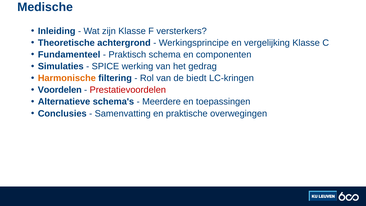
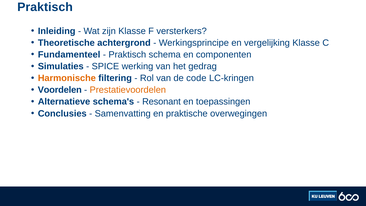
Medische at (45, 7): Medische -> Praktisch
biedt: biedt -> code
Prestatievoordelen colour: red -> orange
Meerdere: Meerdere -> Resonant
